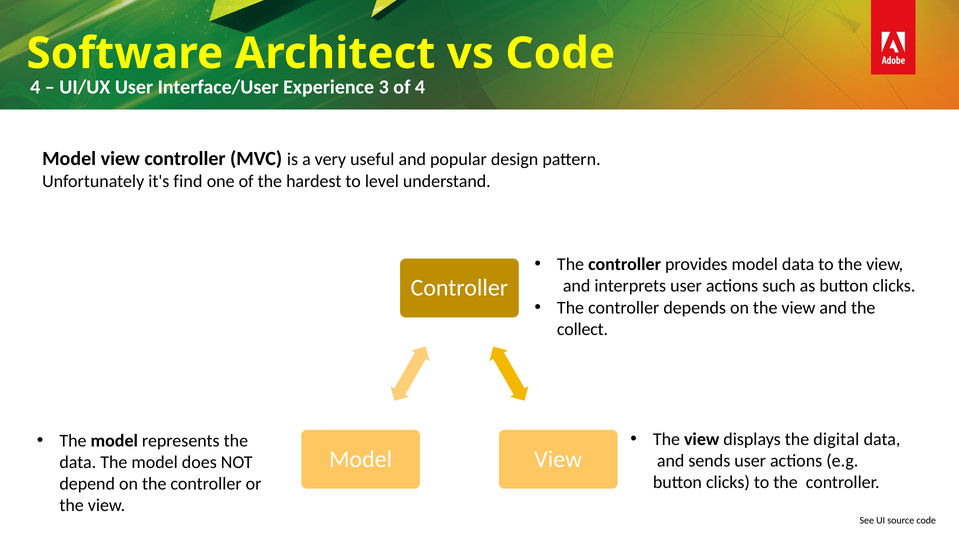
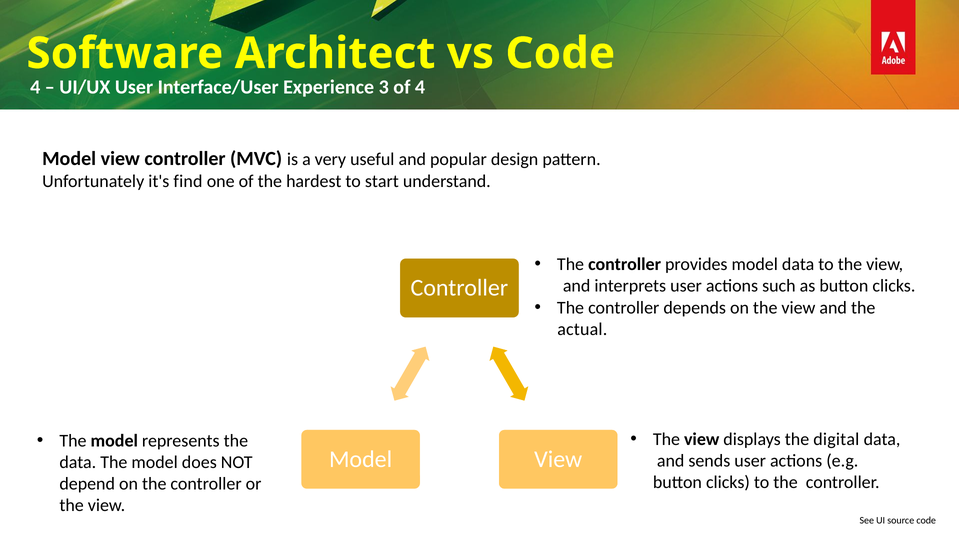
level: level -> start
collect: collect -> actual
